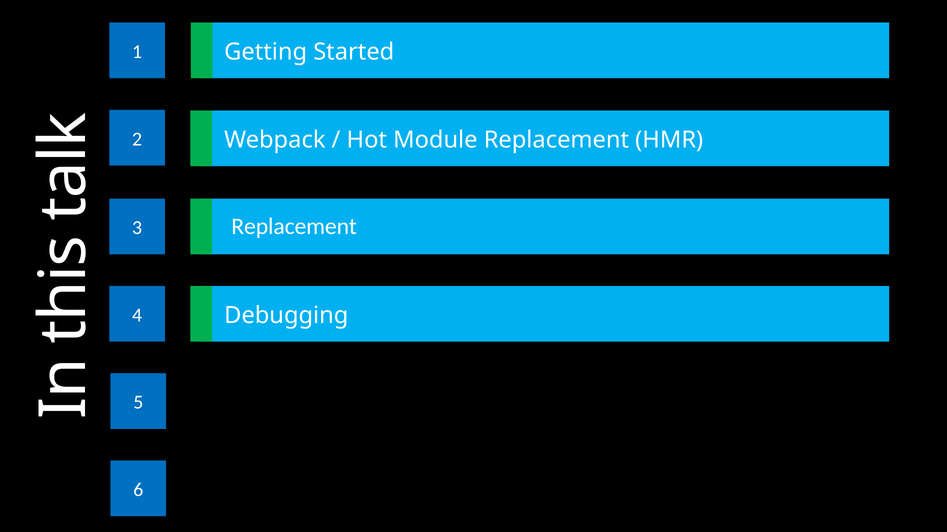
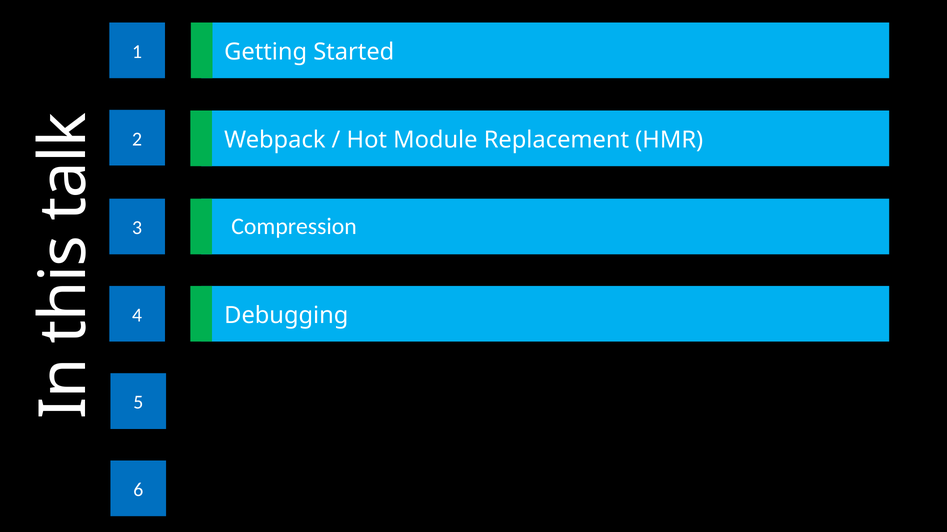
Replacement at (294, 227): Replacement -> Compression
